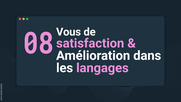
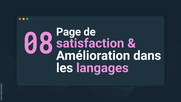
Vous: Vous -> Page
